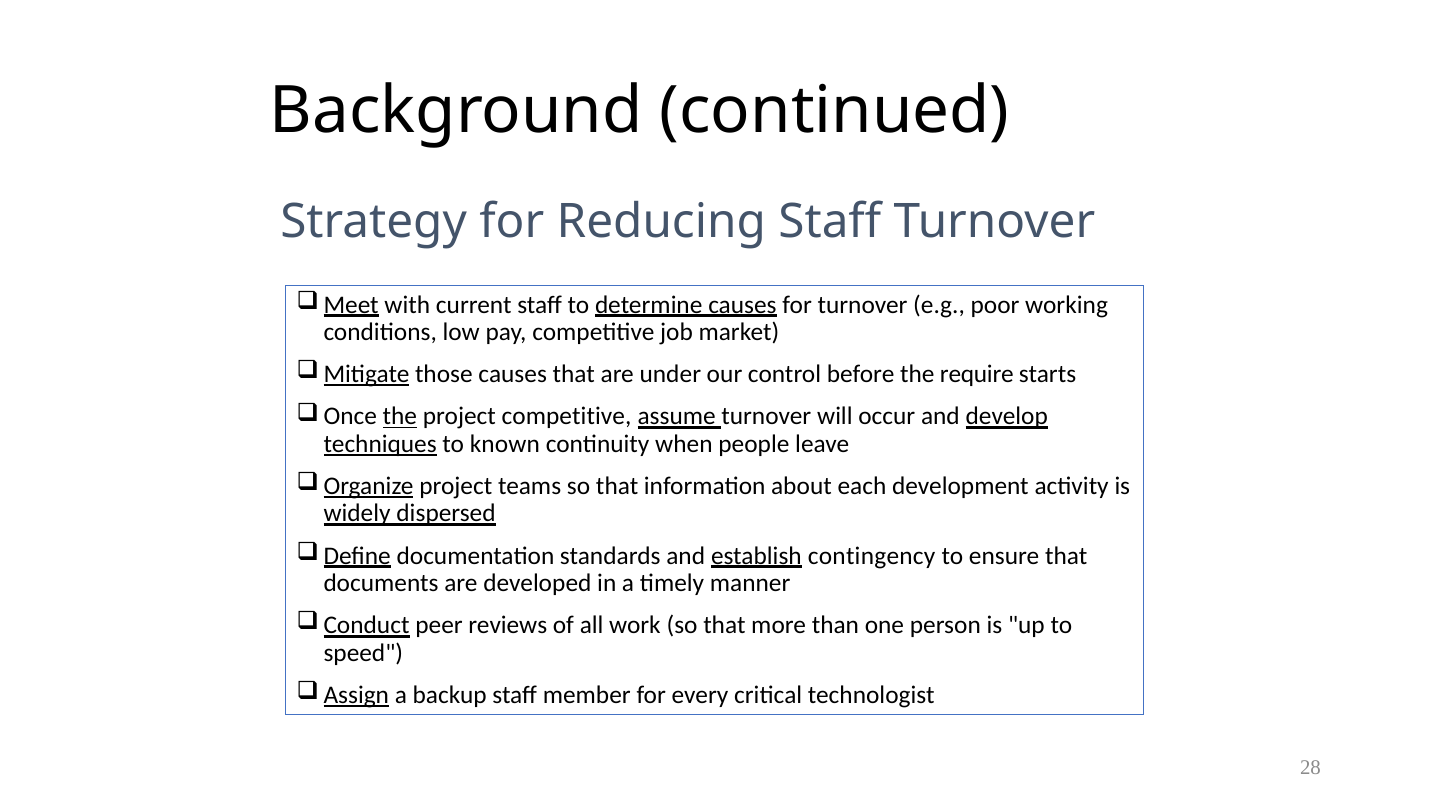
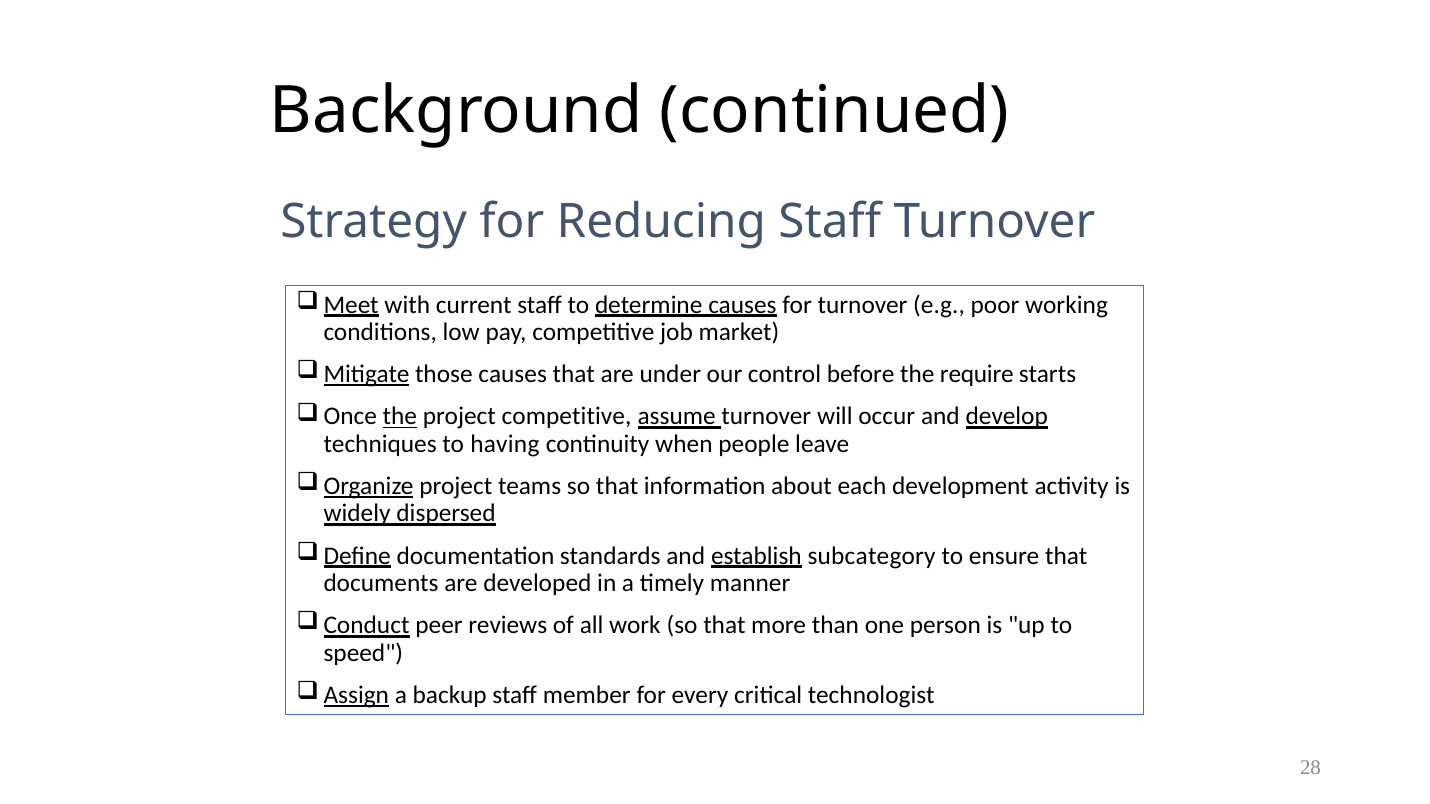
techniques underline: present -> none
known: known -> having
contingency: contingency -> subcategory
